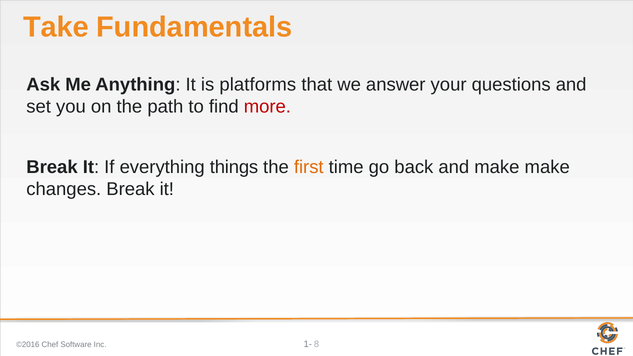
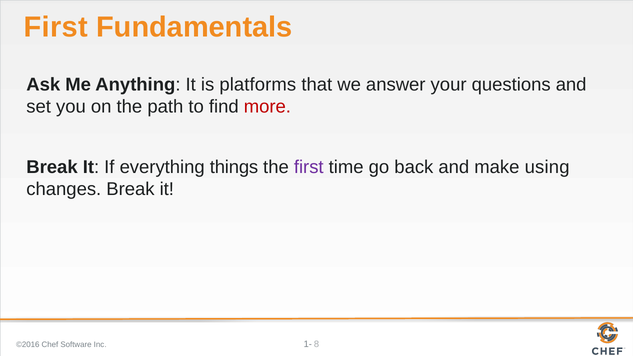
Take at (56, 27): Take -> First
first at (309, 167) colour: orange -> purple
make make: make -> using
